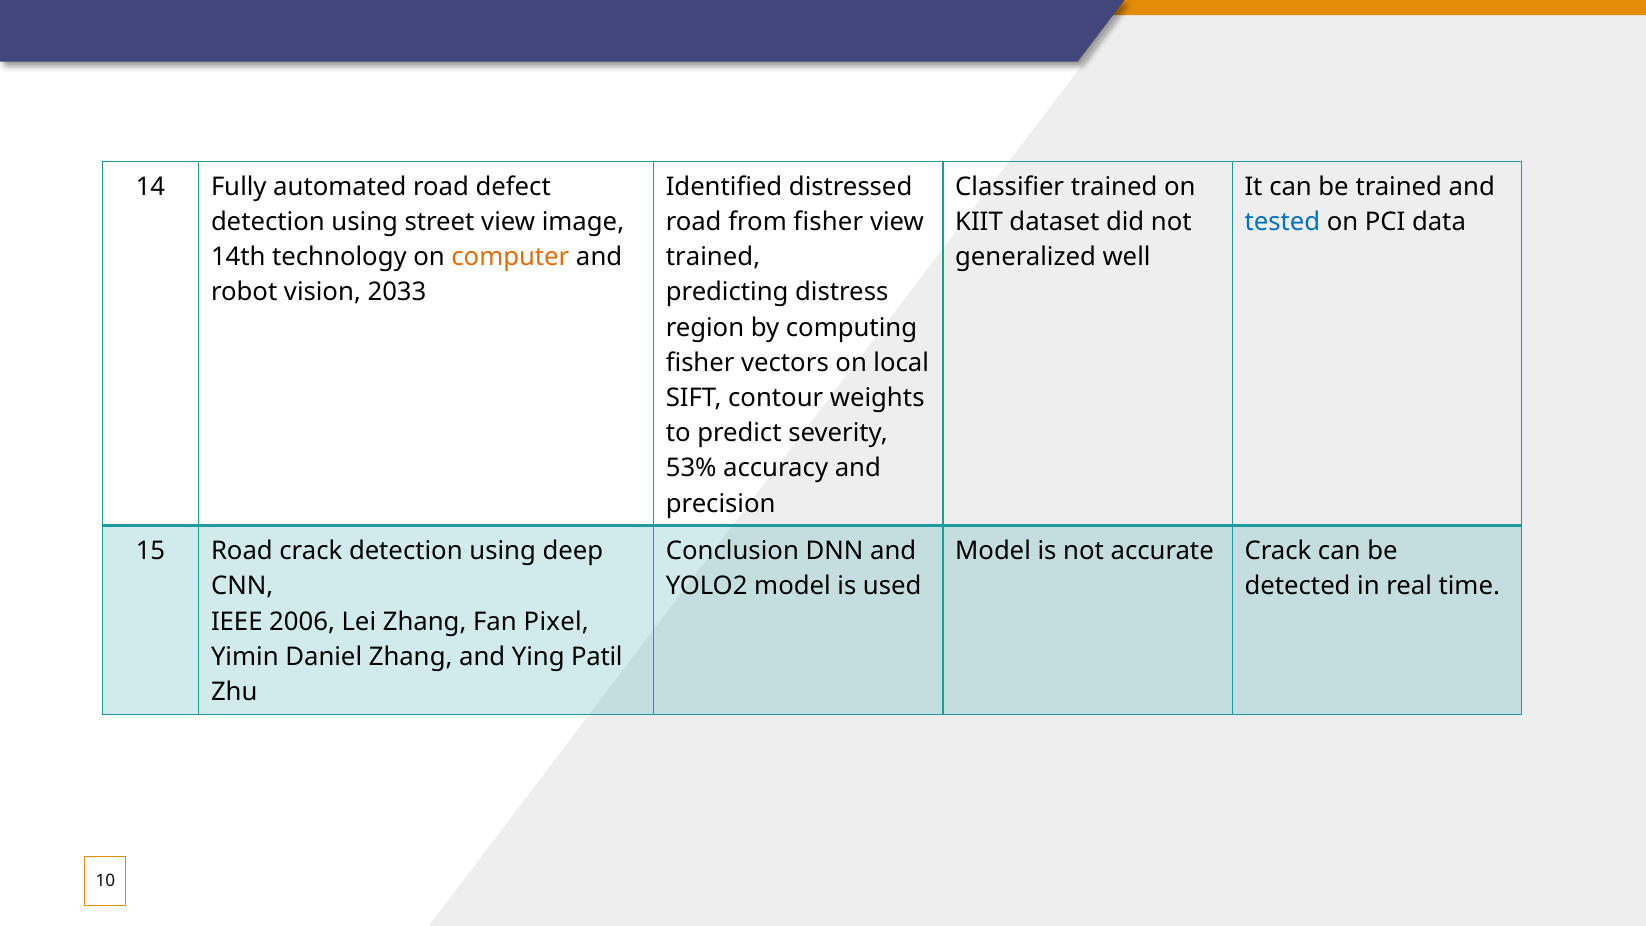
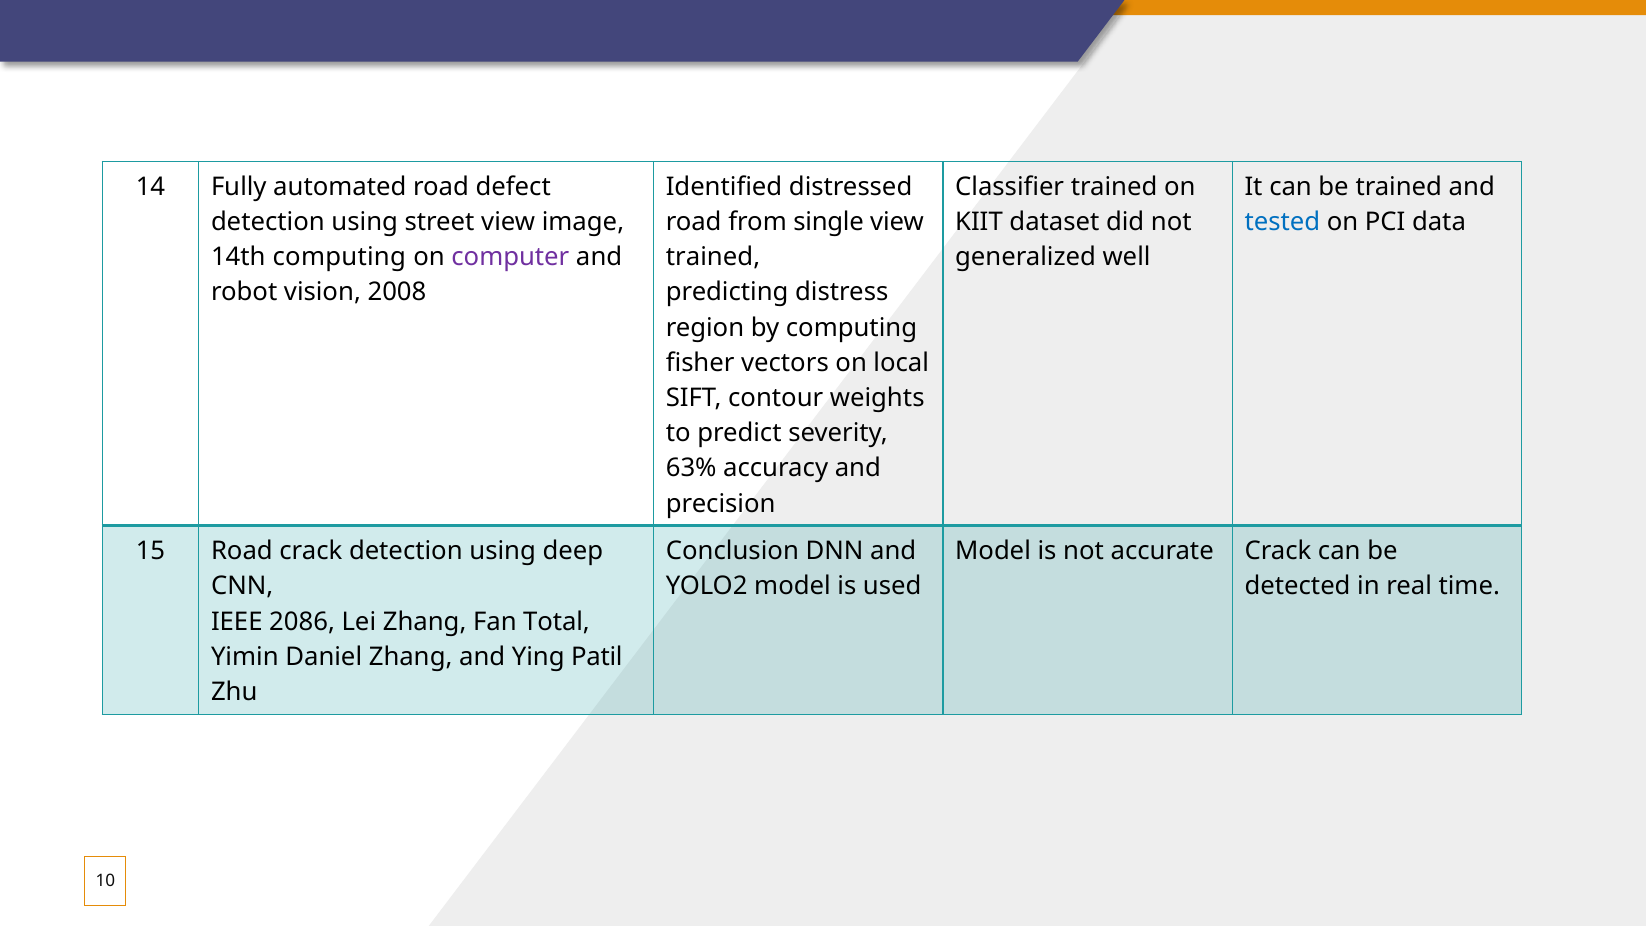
from fisher: fisher -> single
14th technology: technology -> computing
computer colour: orange -> purple
2033: 2033 -> 2008
53%: 53% -> 63%
2006: 2006 -> 2086
Pixel: Pixel -> Total
